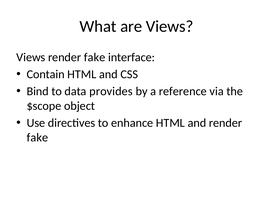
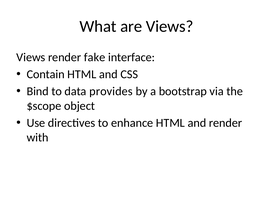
reference: reference -> bootstrap
fake at (37, 137): fake -> with
